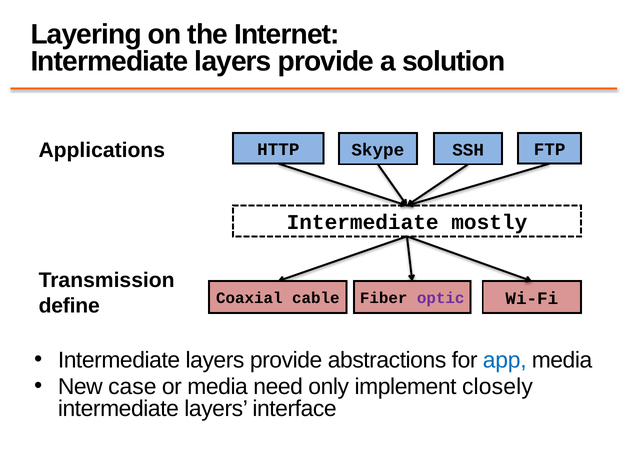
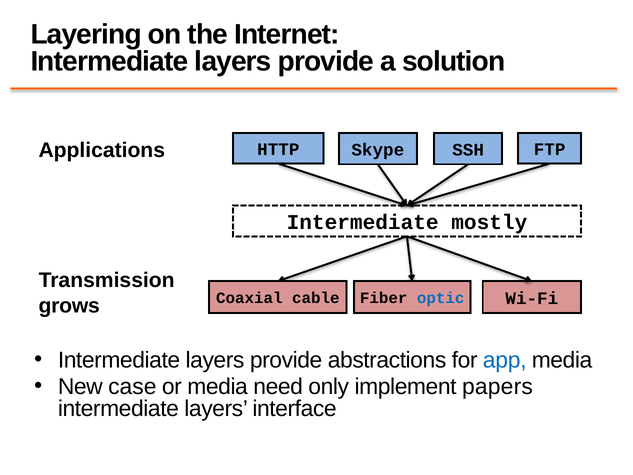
optic colour: purple -> blue
define: define -> grows
closely: closely -> papers
